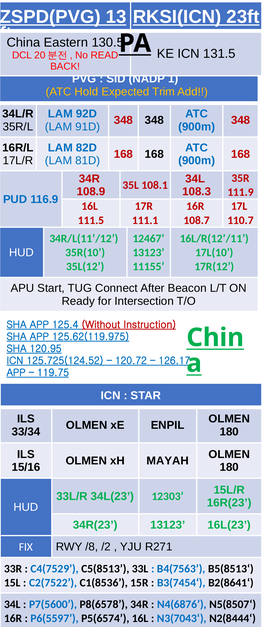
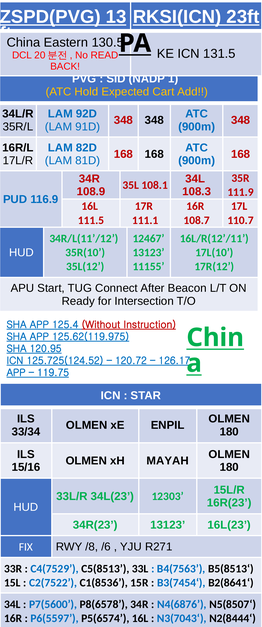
Trim: Trim -> Cart
/2: /2 -> /6
